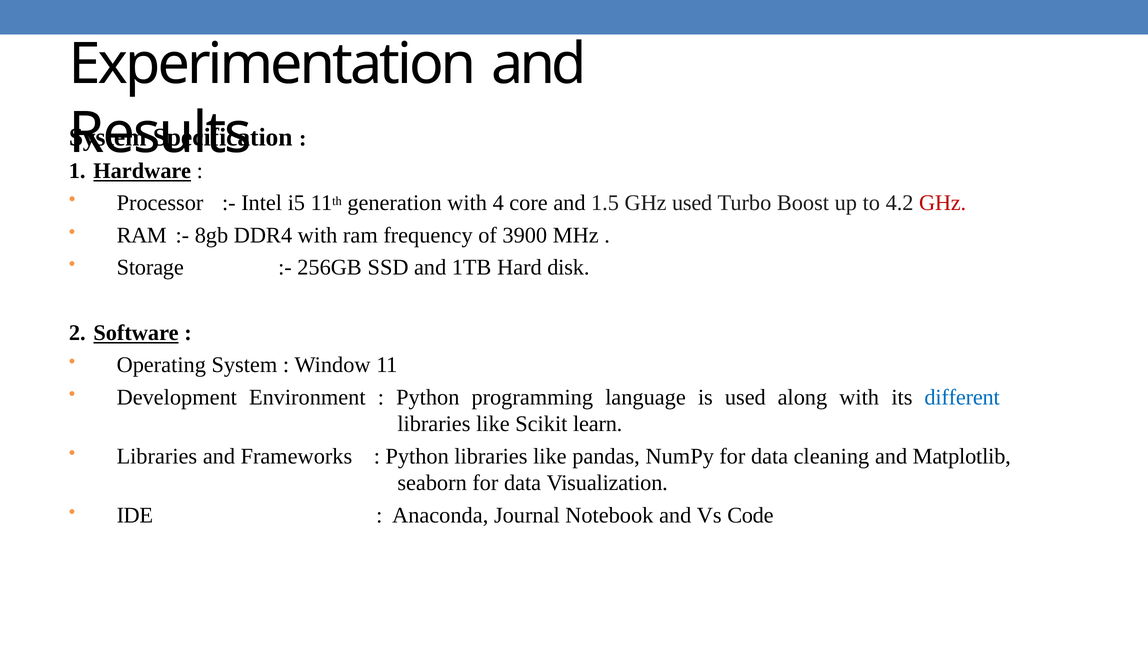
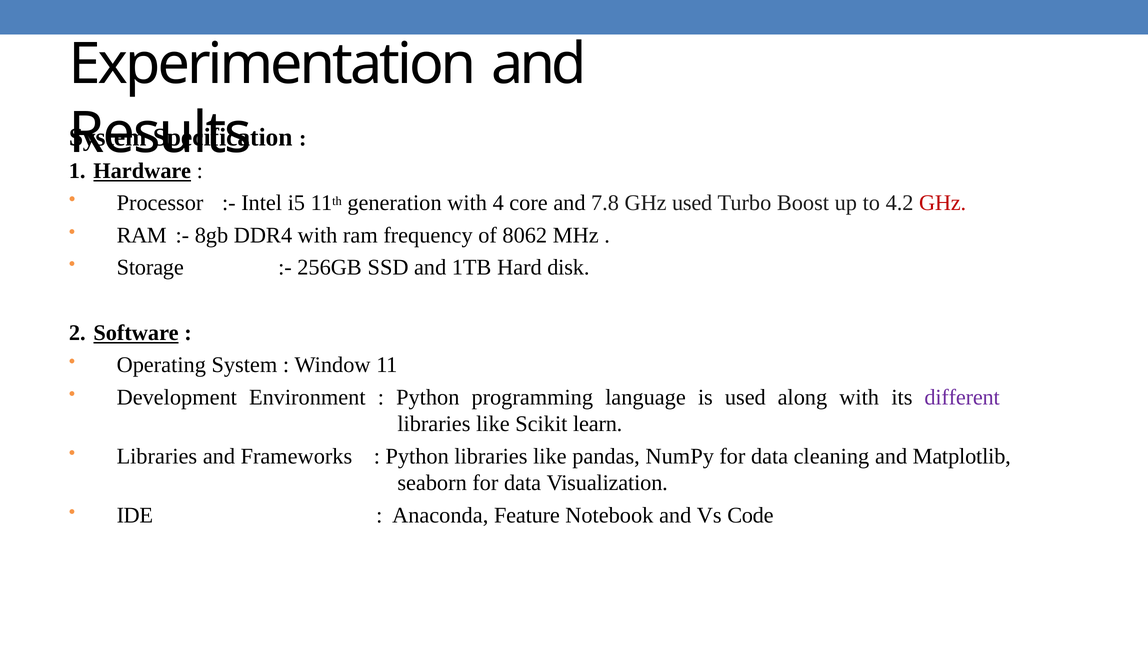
1.5: 1.5 -> 7.8
3900: 3900 -> 8062
different colour: blue -> purple
Journal: Journal -> Feature
